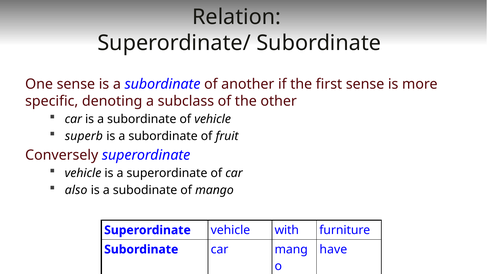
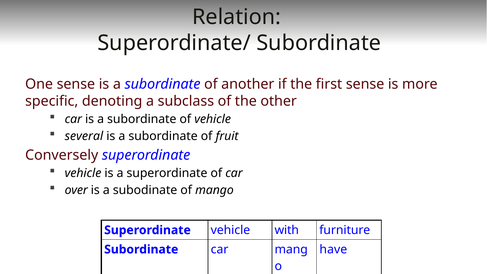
superb: superb -> several
also: also -> over
